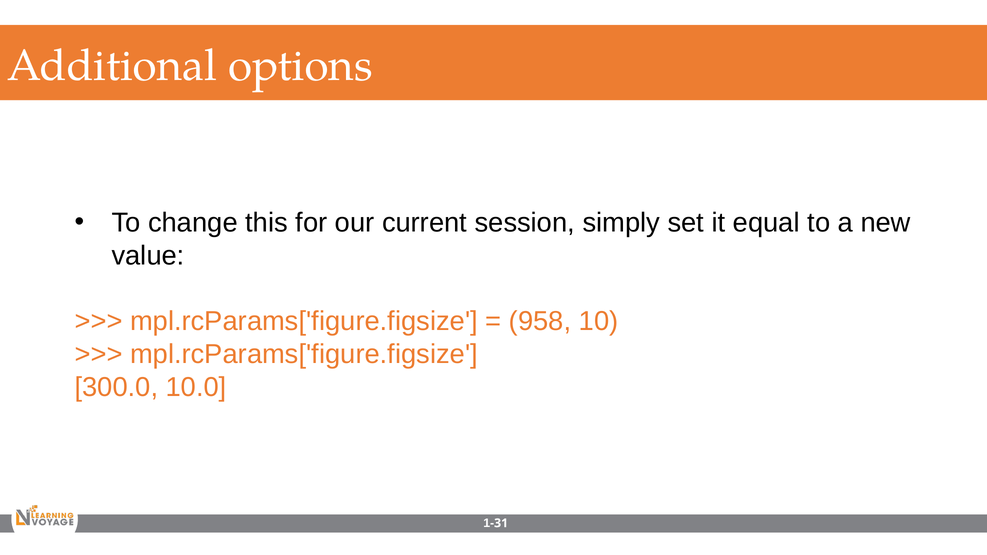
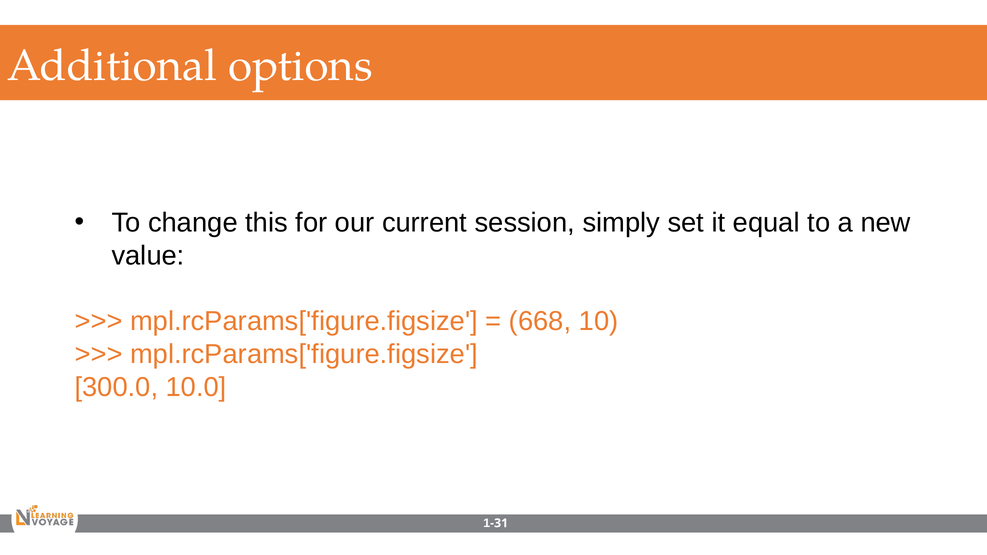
958: 958 -> 668
